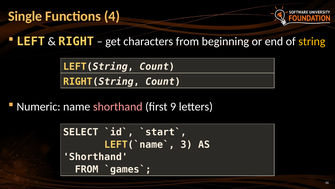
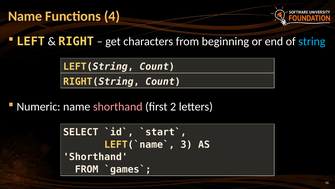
Single at (25, 16): Single -> Name
string colour: yellow -> light blue
9: 9 -> 2
